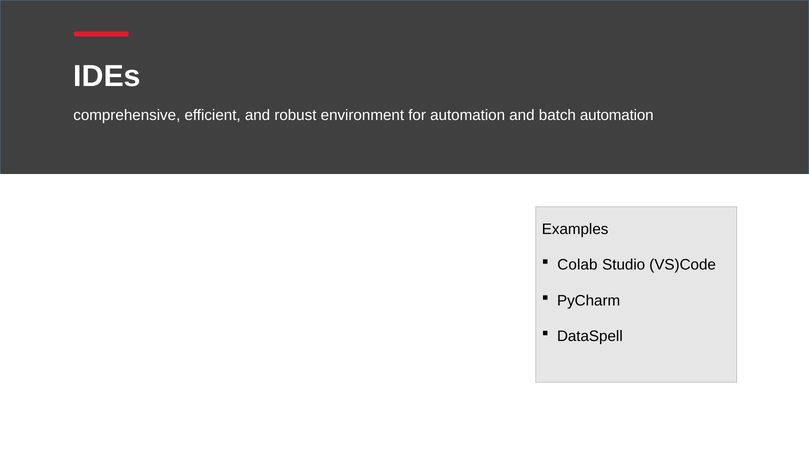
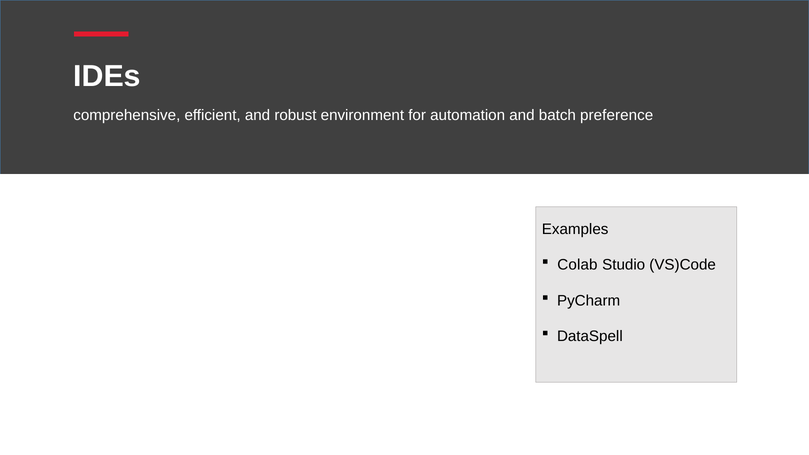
batch automation: automation -> preference
